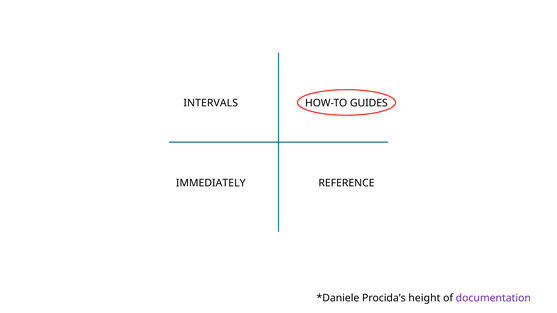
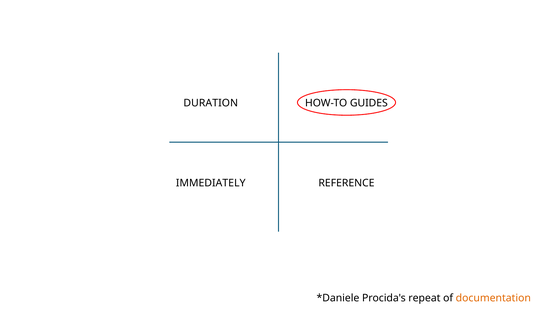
INTERVALS: INTERVALS -> DURATION
height: height -> repeat
documentation colour: purple -> orange
